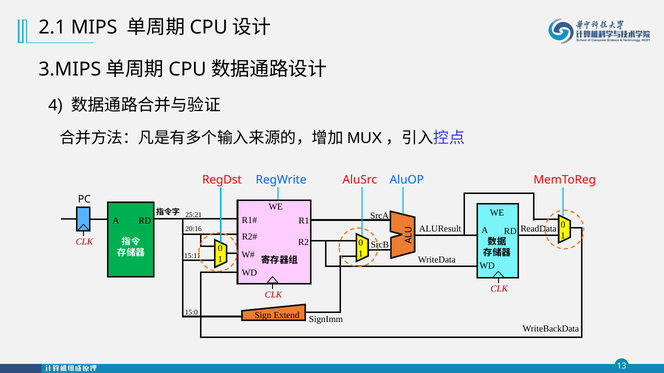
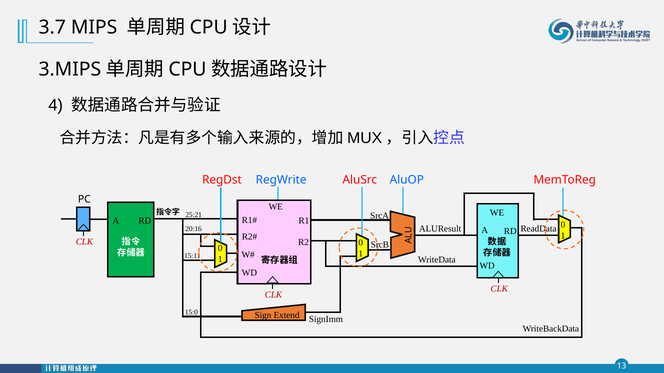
2.1: 2.1 -> 3.7
